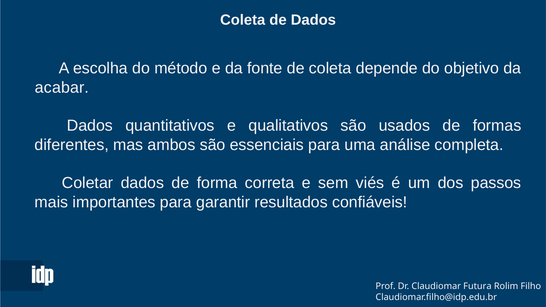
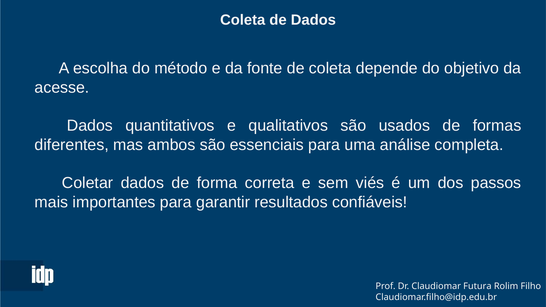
acabar: acabar -> acesse
